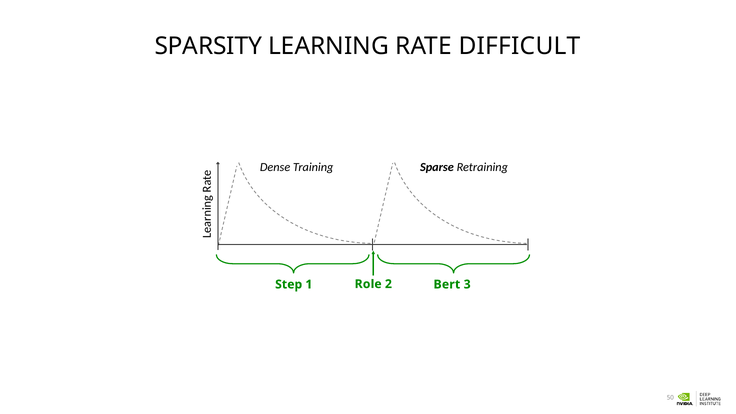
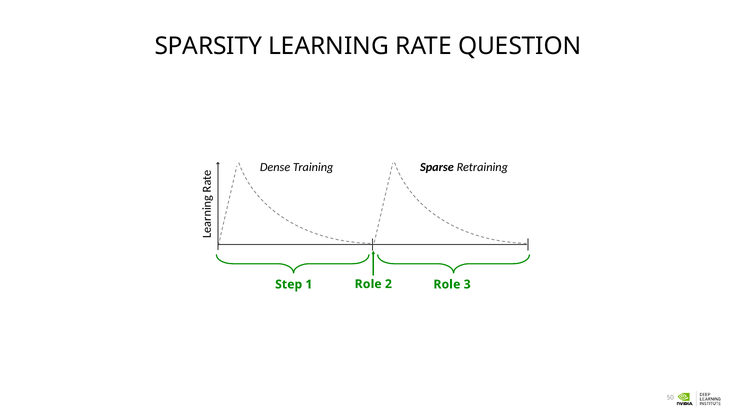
DIFFICULT: DIFFICULT -> QUESTION
1 Bert: Bert -> Role
